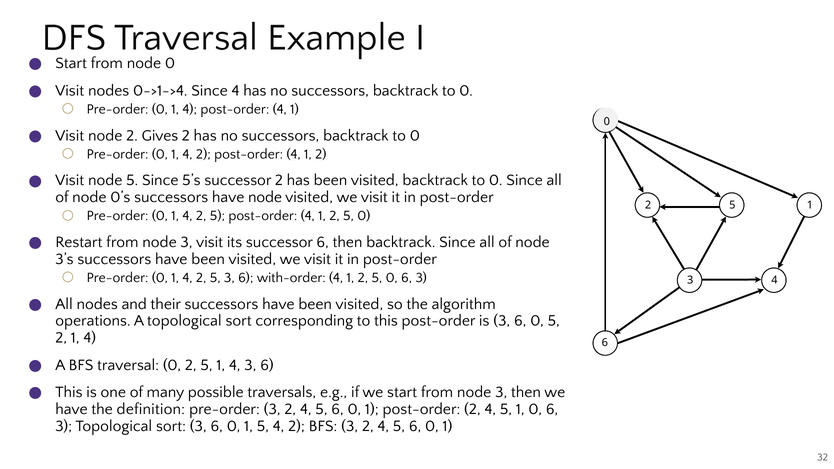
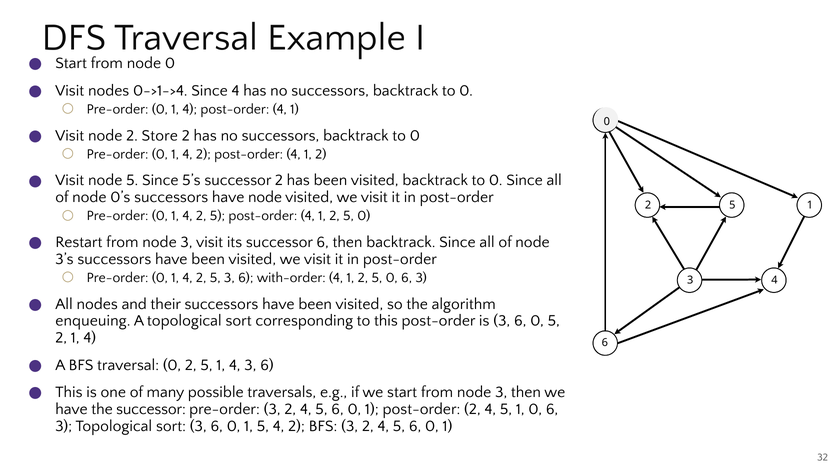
Gives: Gives -> Store
operations: operations -> enqueuing
the definition: definition -> successor
